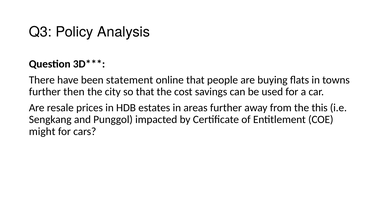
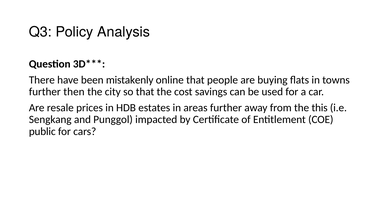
statement: statement -> mistakenly
might: might -> public
